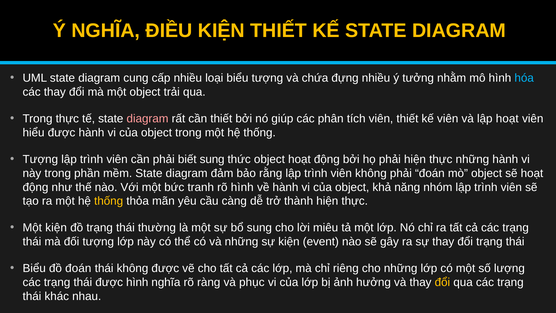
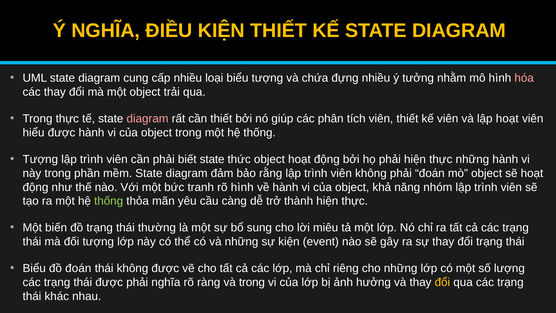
hóa colour: light blue -> pink
biết sung: sung -> state
thống at (109, 201) colour: yellow -> light green
Một kiện: kiện -> biến
được hình: hình -> phải
và phục: phục -> trong
